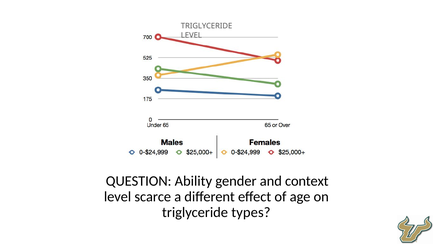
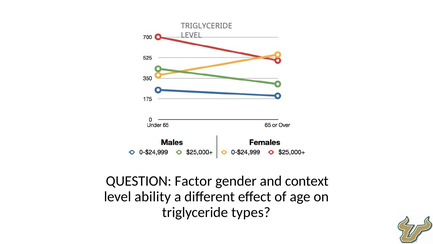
Ability: Ability -> Factor
scarce: scarce -> ability
